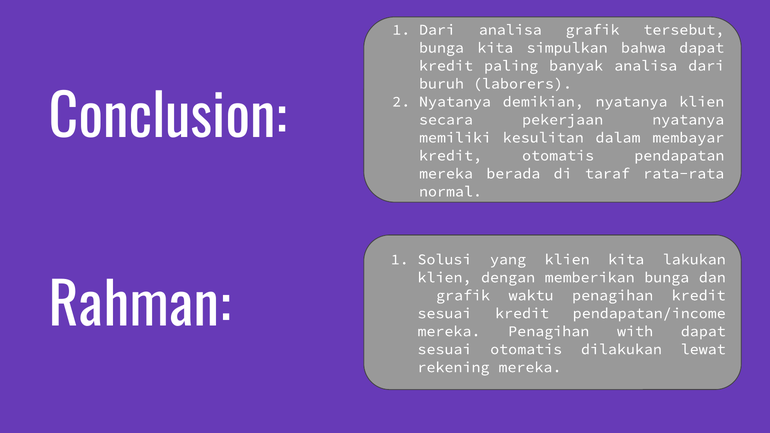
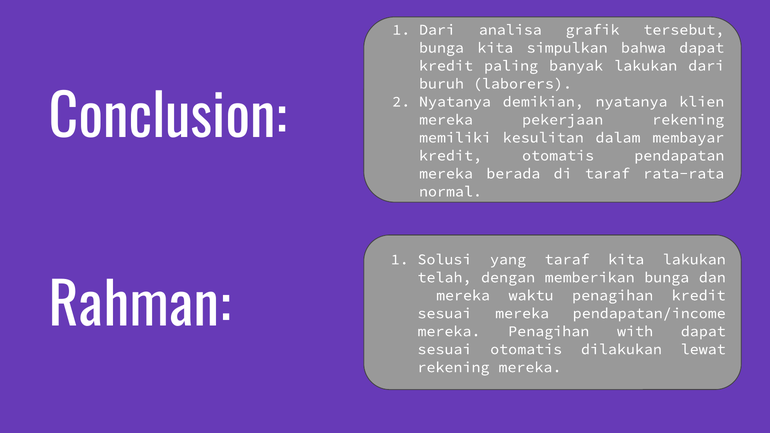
banyak analisa: analisa -> lakukan
secara at (446, 120): secara -> mereka
pekerjaan nyatanya: nyatanya -> rekening
yang klien: klien -> taraf
klien at (444, 277): klien -> telah
grafik at (463, 295): grafik -> mereka
sesuai kredit: kredit -> mereka
